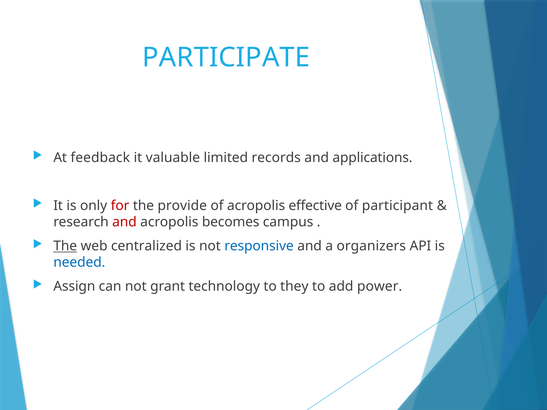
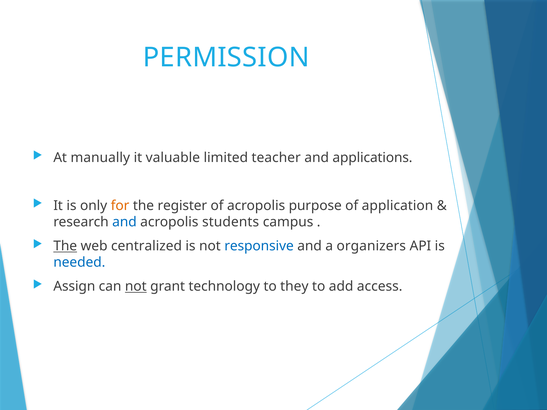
PARTICIPATE: PARTICIPATE -> PERMISSION
feedback: feedback -> manually
records: records -> teacher
for colour: red -> orange
provide: provide -> register
effective: effective -> purpose
participant: participant -> application
and at (124, 222) colour: red -> blue
becomes: becomes -> students
not at (136, 287) underline: none -> present
power: power -> access
